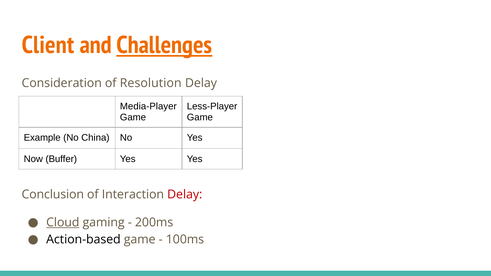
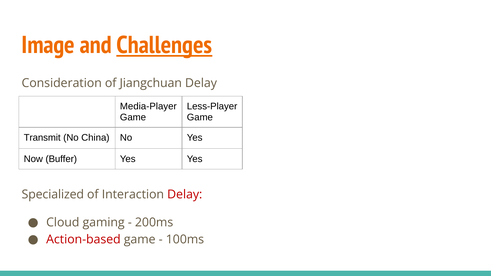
Client: Client -> Image
Resolution: Resolution -> Jiangchuan
Example: Example -> Transmit
Conclusion: Conclusion -> Specialized
Cloud underline: present -> none
Action-based colour: black -> red
